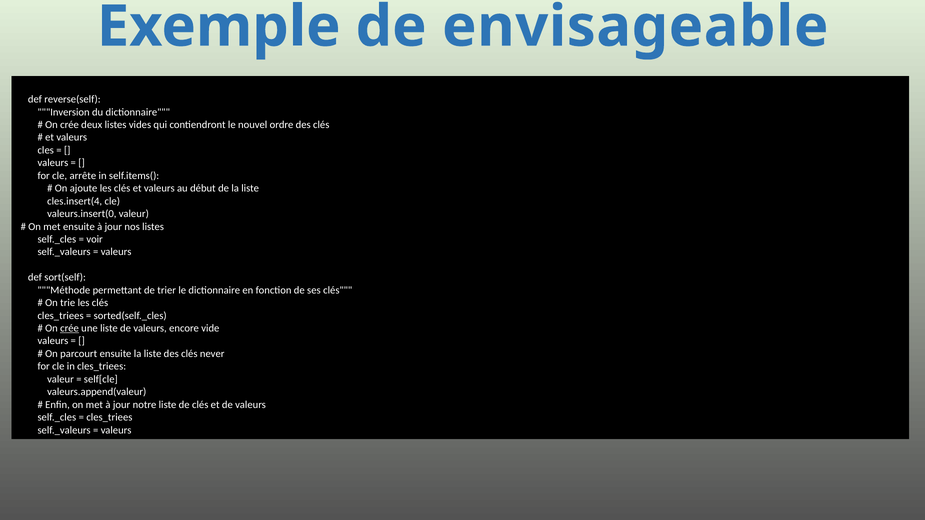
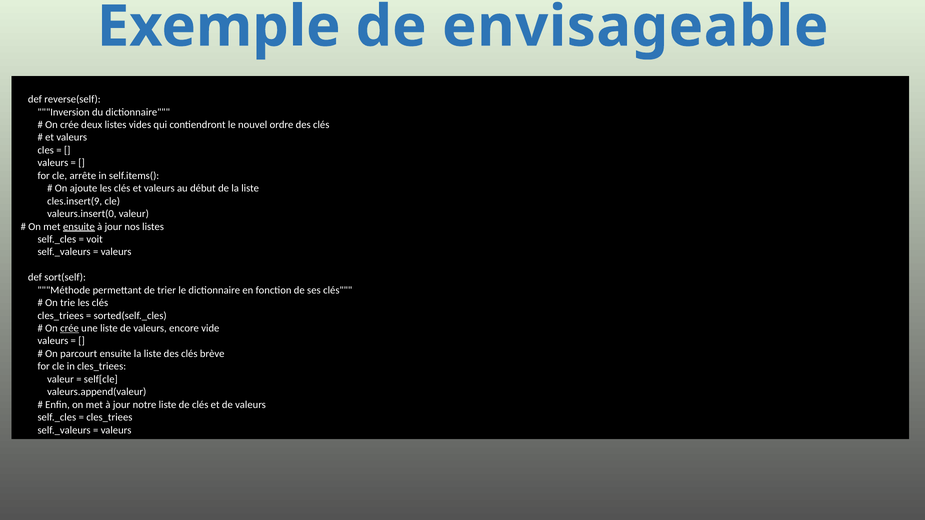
cles.insert(4: cles.insert(4 -> cles.insert(9
ensuite at (79, 227) underline: none -> present
voir: voir -> voit
never: never -> brève
